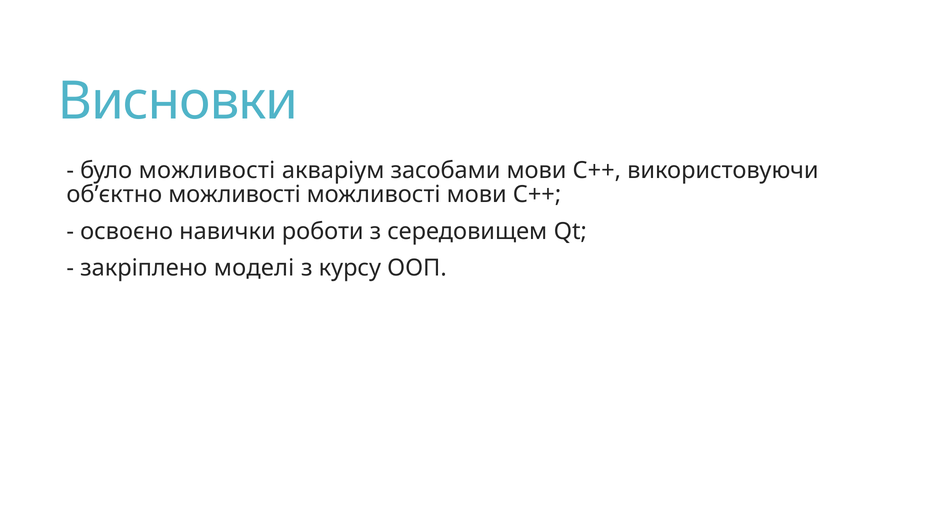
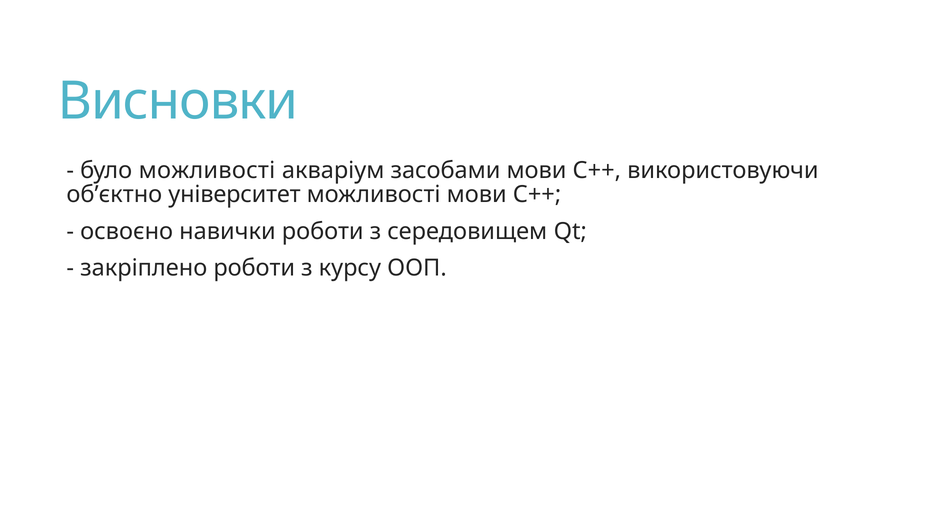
об’єктно можливості: можливості -> університет
закріплено моделі: моделі -> роботи
